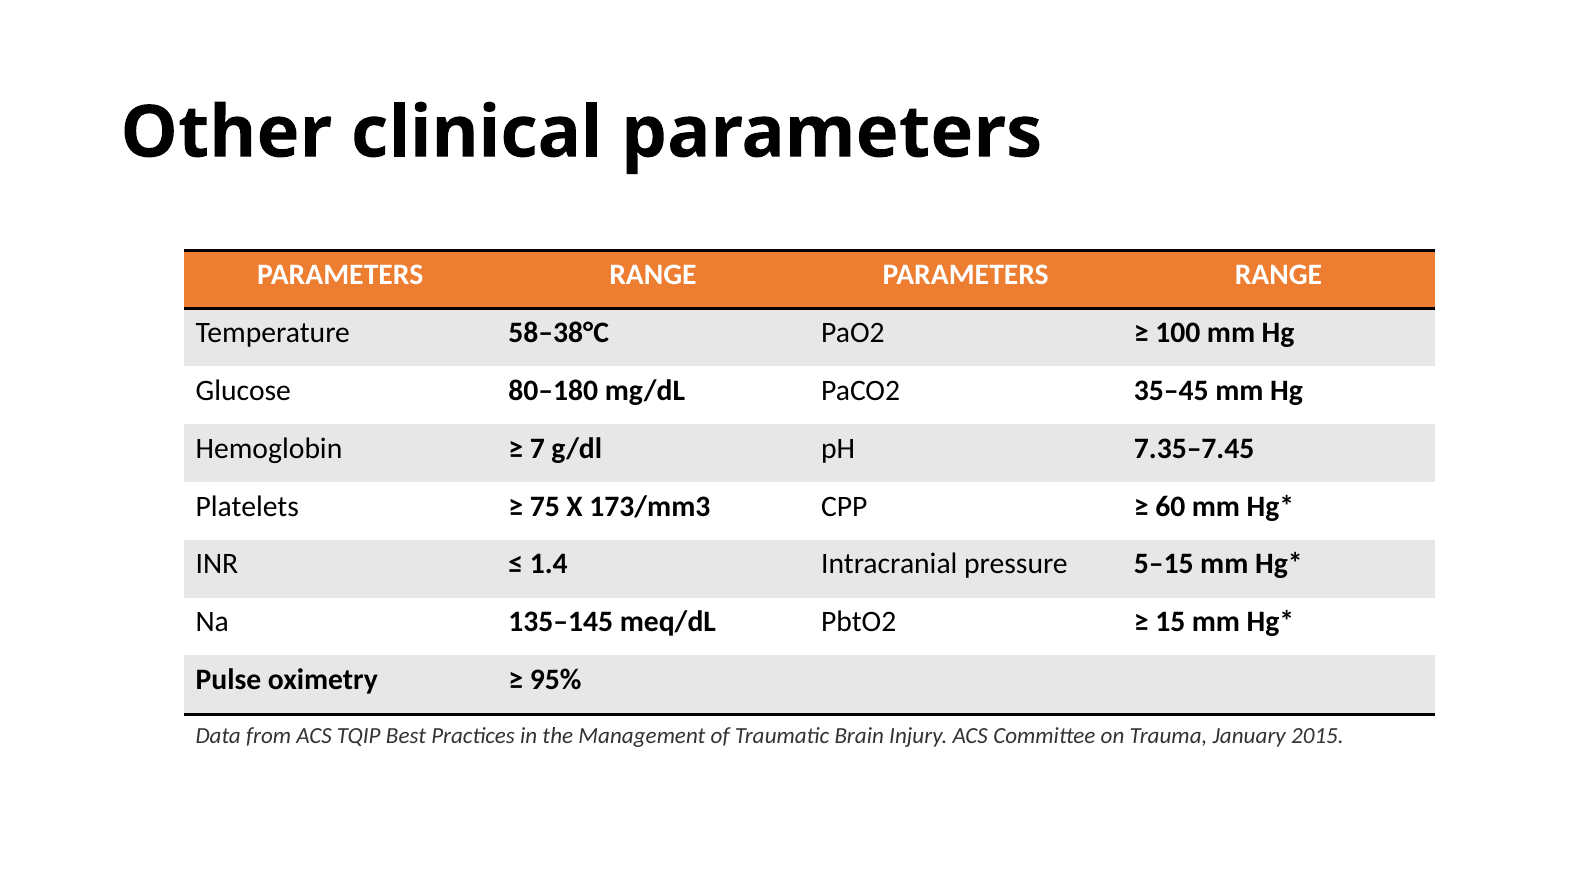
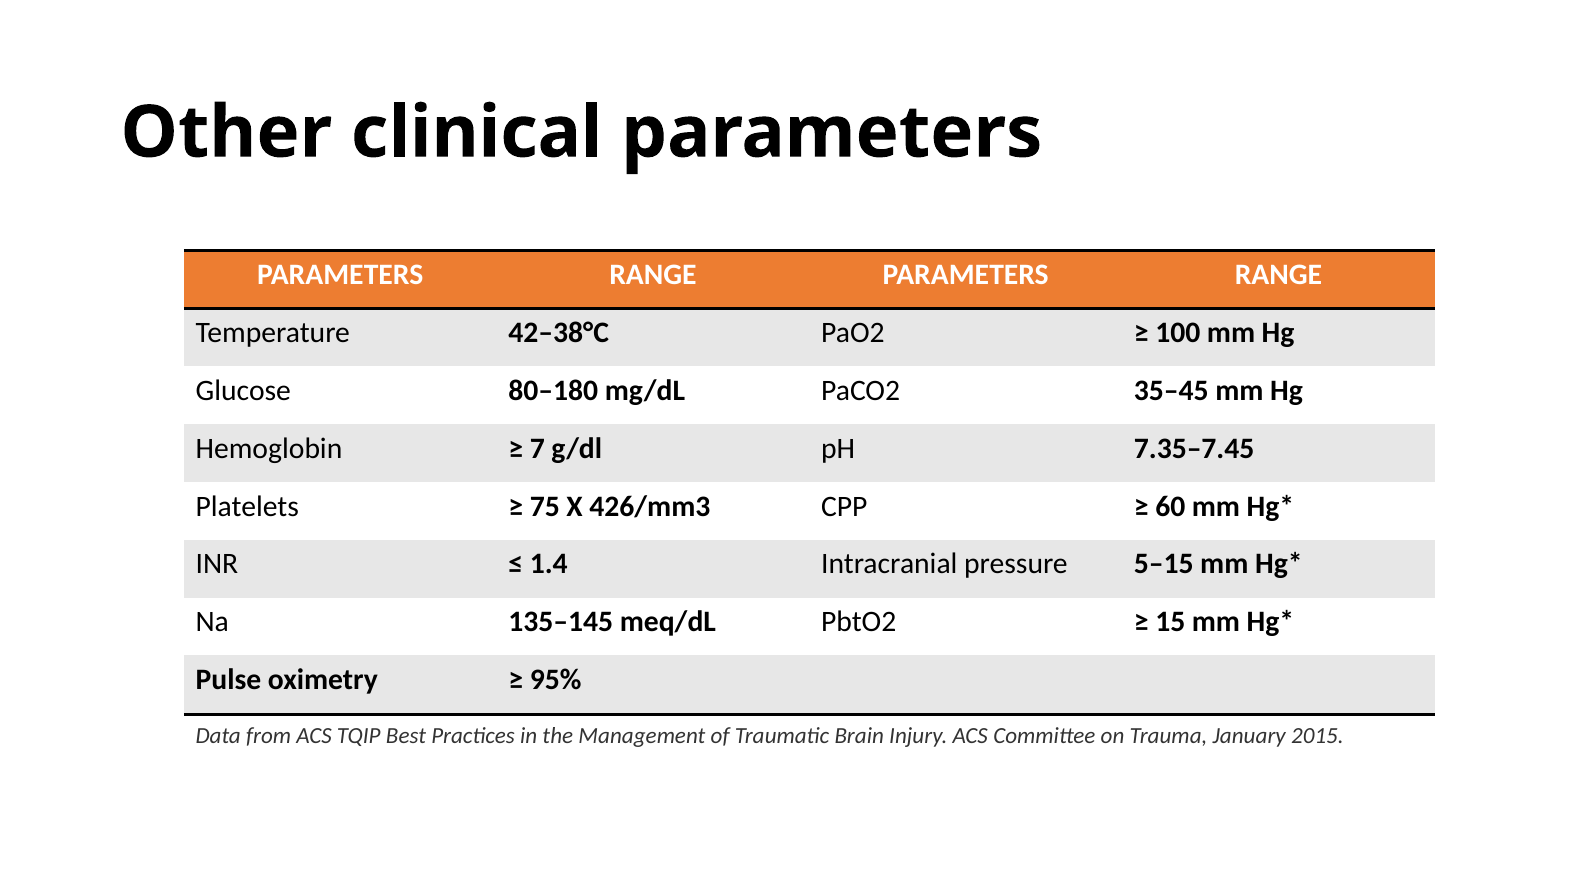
58–38°C: 58–38°C -> 42–38°C
173/mm3: 173/mm3 -> 426/mm3
